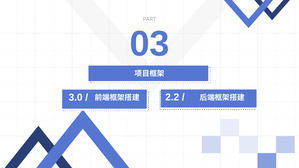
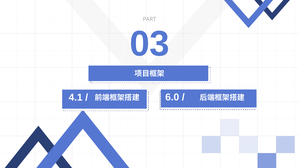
2.2: 2.2 -> 6.0
3.0: 3.0 -> 4.1
